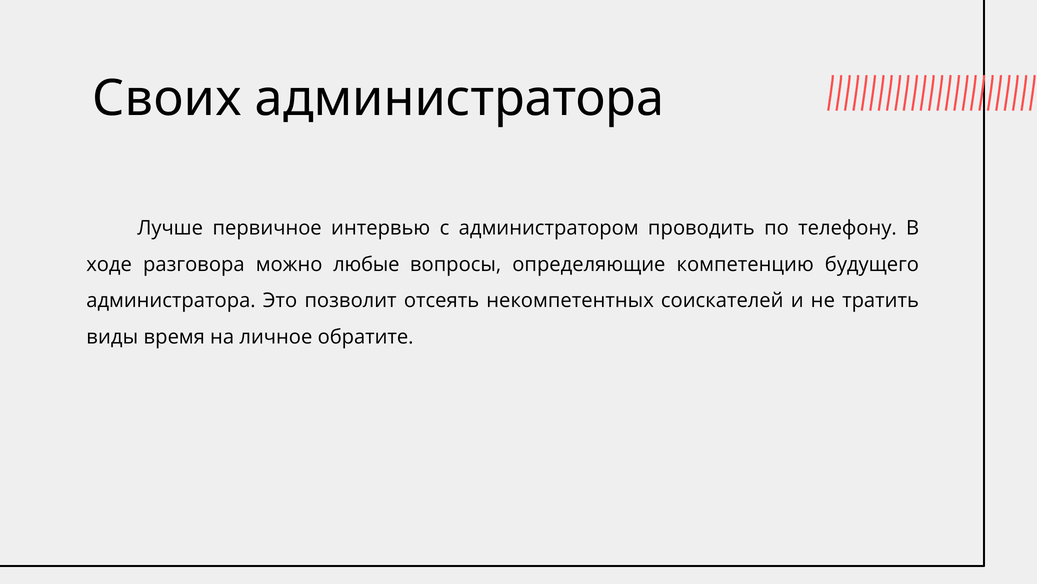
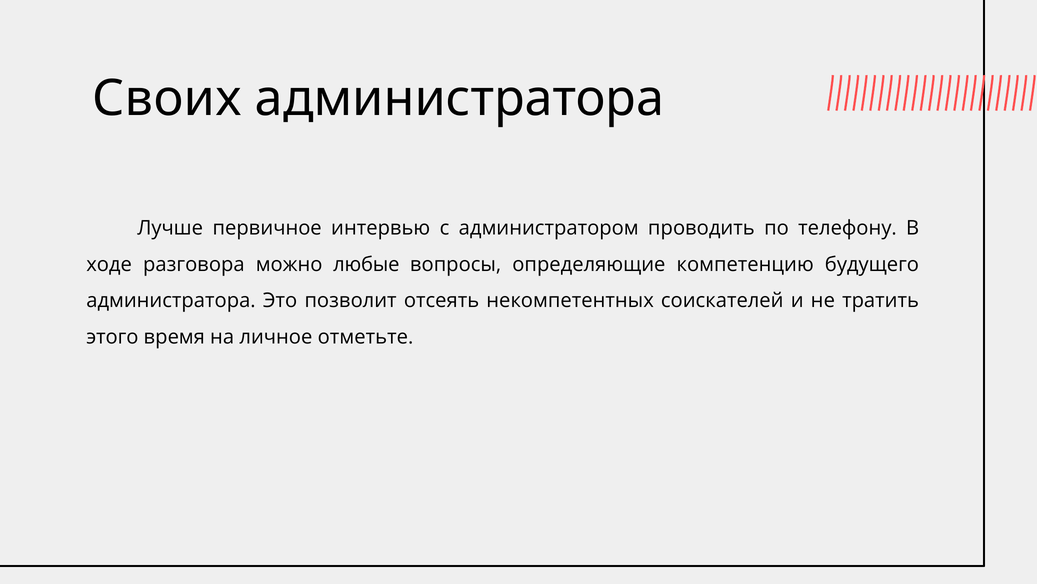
виды: виды -> этого
обратите: обратите -> отметьте
